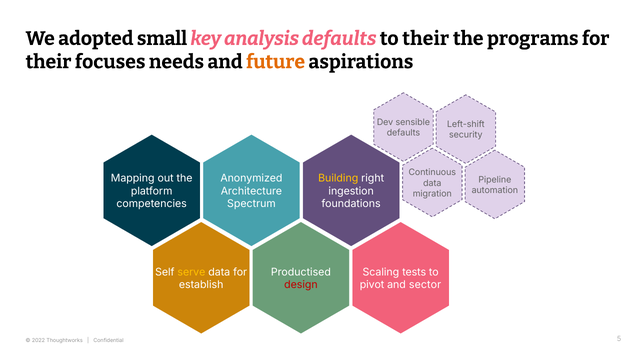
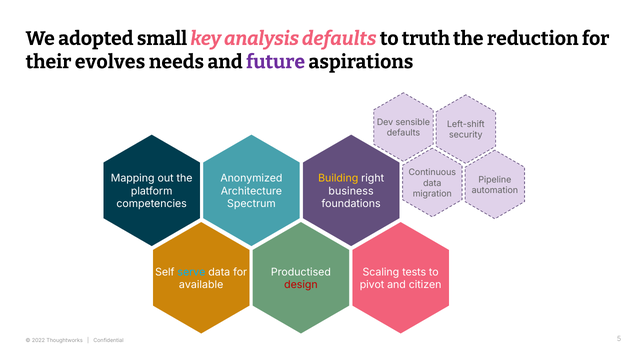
to their: their -> truth
programs: programs -> reduction
focuses: focuses -> evolves
future colour: orange -> purple
ingestion: ingestion -> business
serve colour: yellow -> light blue
establish: establish -> available
sector: sector -> citizen
